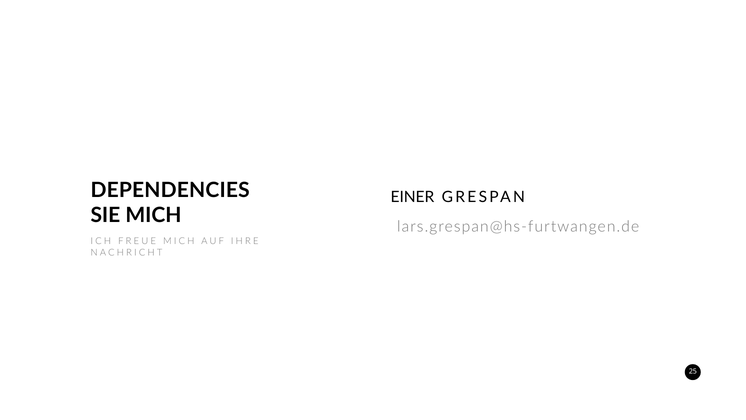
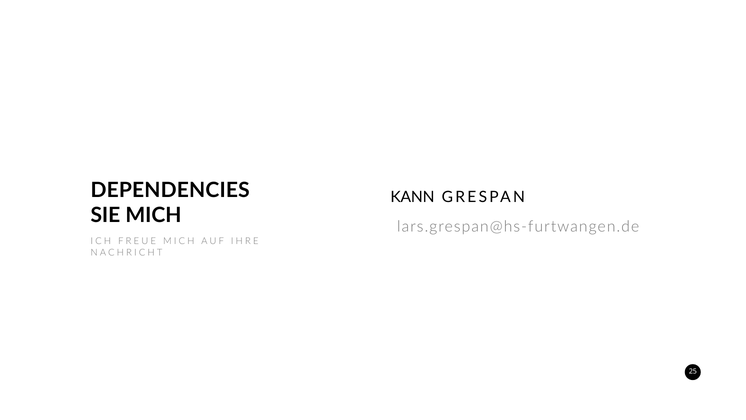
EINER: EINER -> KANN
